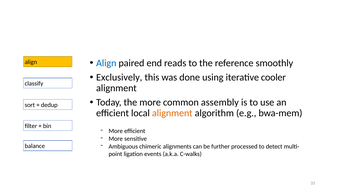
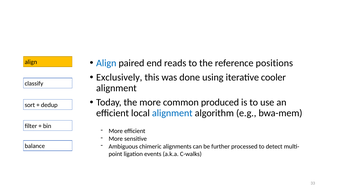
smoothly: smoothly -> positions
assembly: assembly -> produced
alignment at (172, 113) colour: orange -> blue
